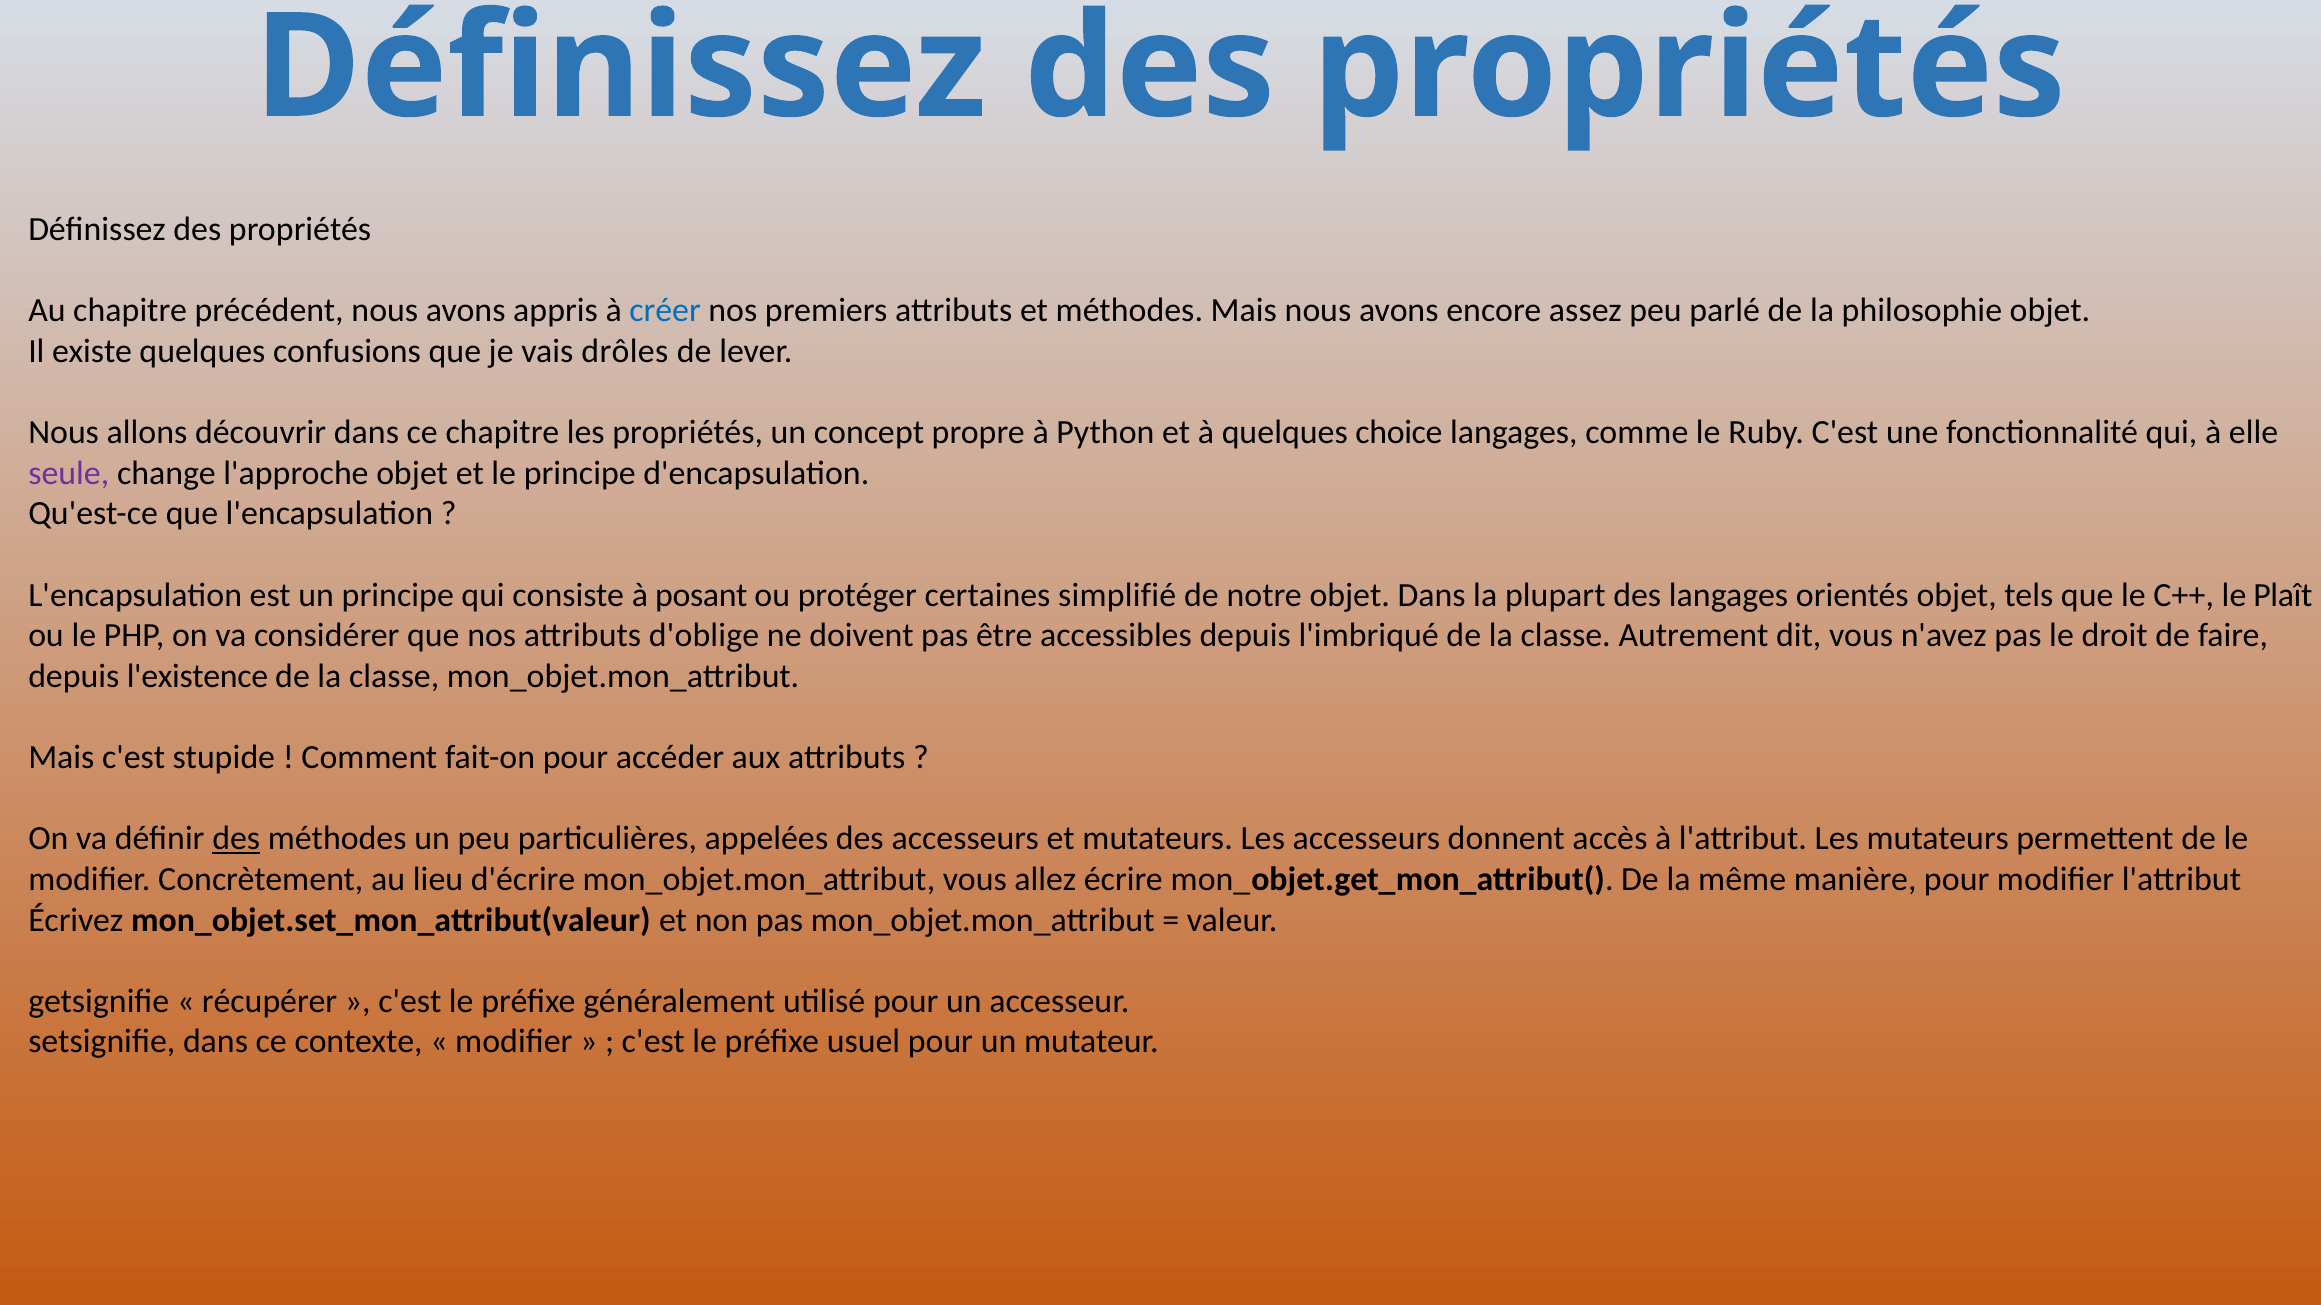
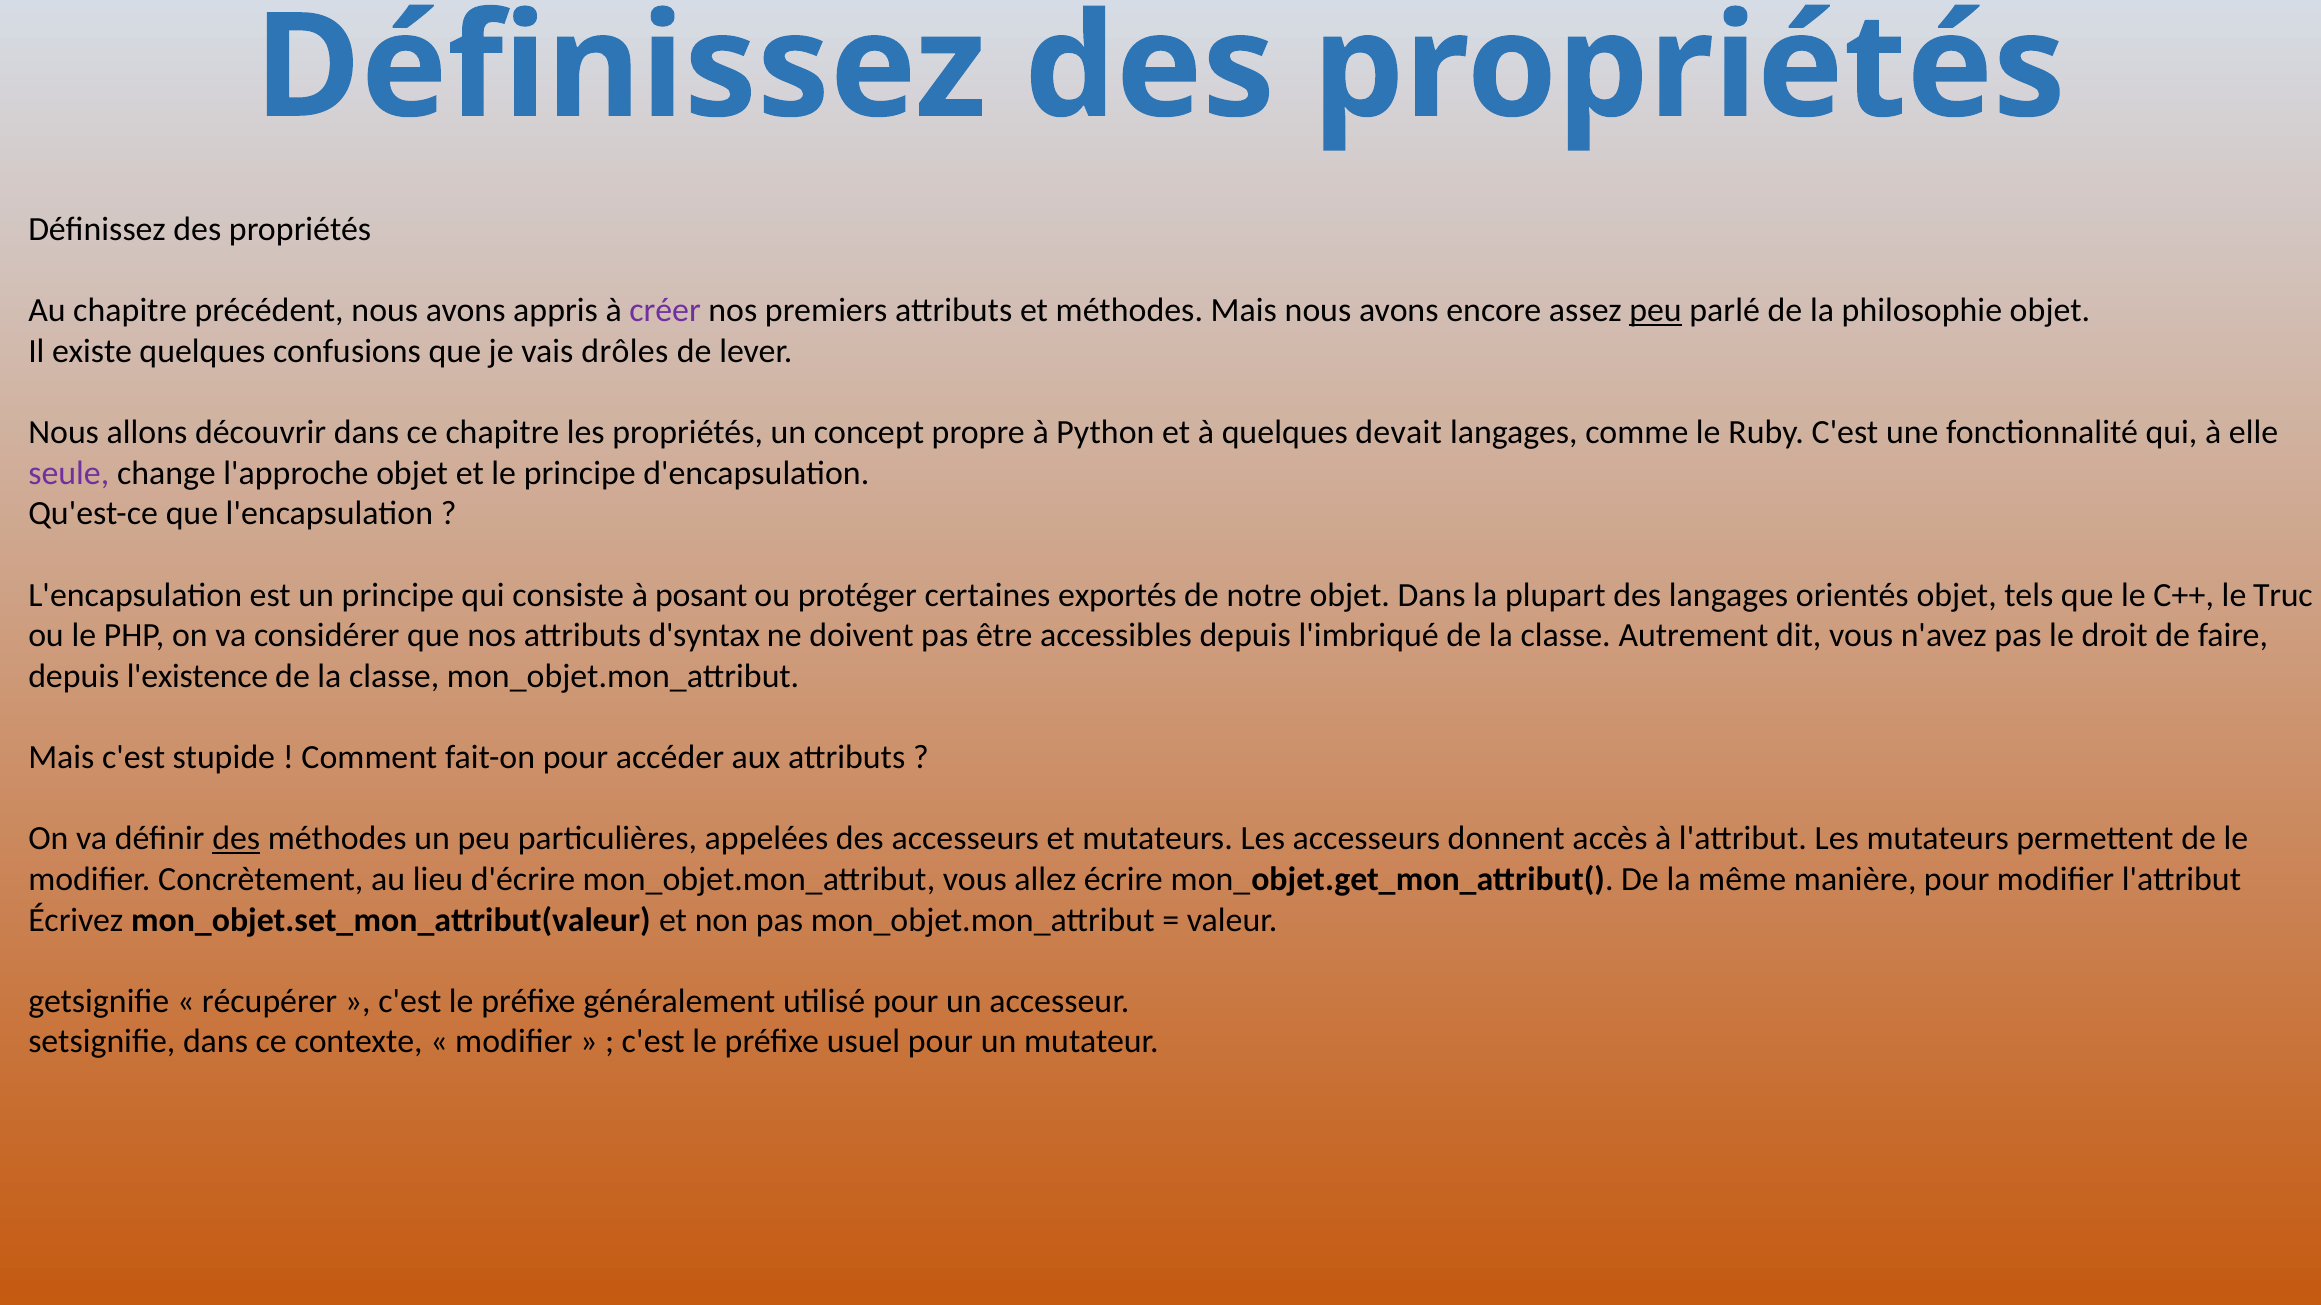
créer colour: blue -> purple
peu at (1656, 311) underline: none -> present
choice: choice -> devait
simplifié: simplifié -> exportés
Plaît: Plaît -> Truc
d'oblige: d'oblige -> d'syntax
